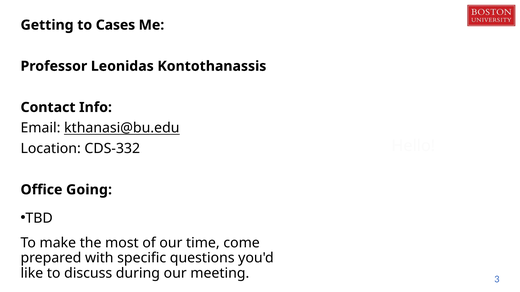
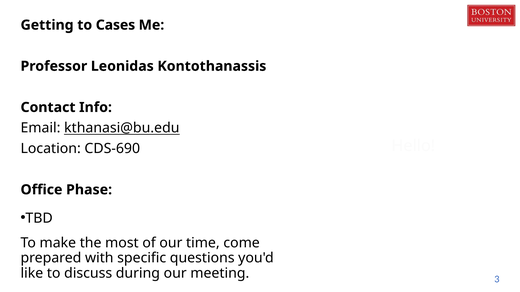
CDS-332: CDS-332 -> CDS-690
Going: Going -> Phase
